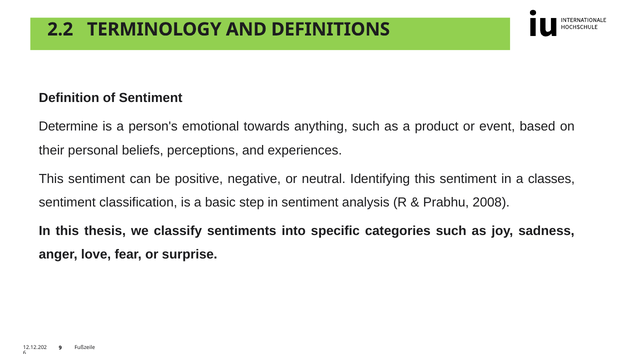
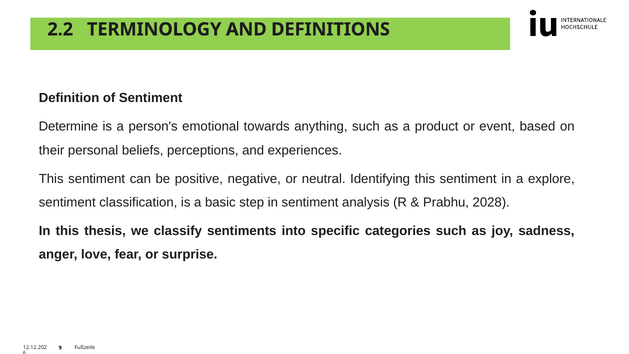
classes: classes -> explore
2008: 2008 -> 2028
